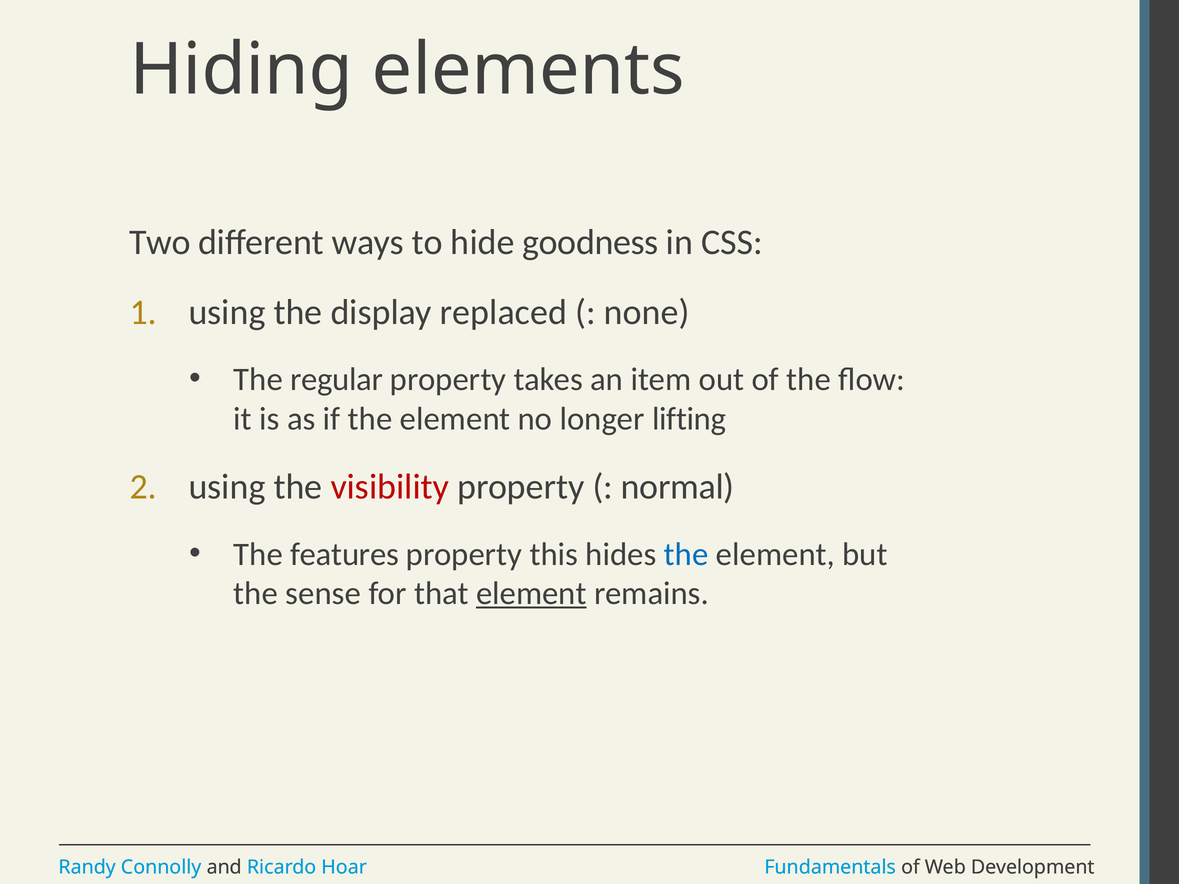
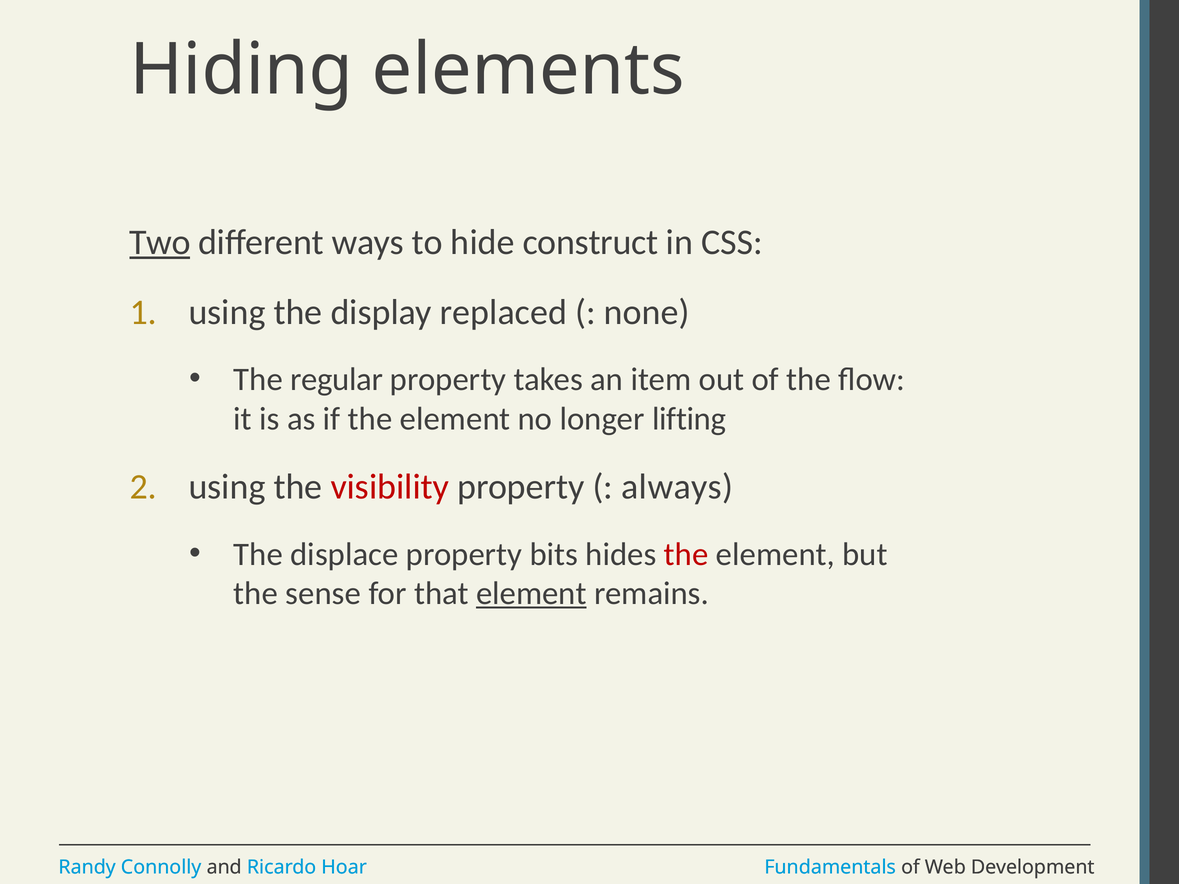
Two underline: none -> present
goodness: goodness -> construct
normal: normal -> always
features: features -> displace
this: this -> bits
the at (686, 554) colour: blue -> red
